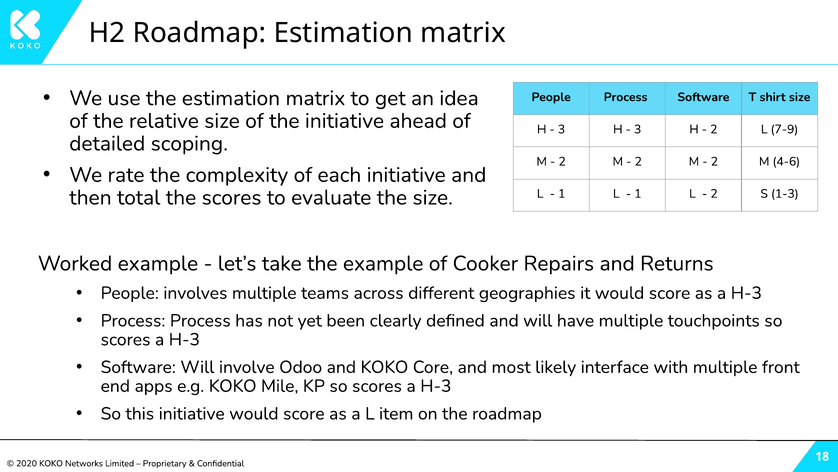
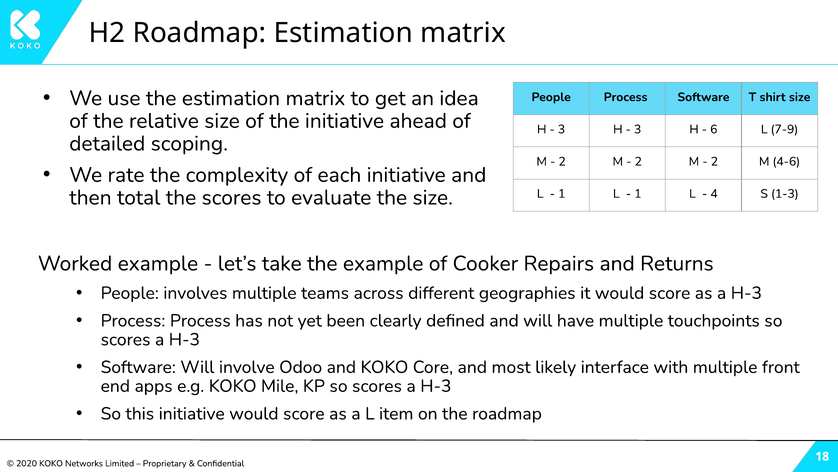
2 at (714, 129): 2 -> 6
2 at (714, 193): 2 -> 4
